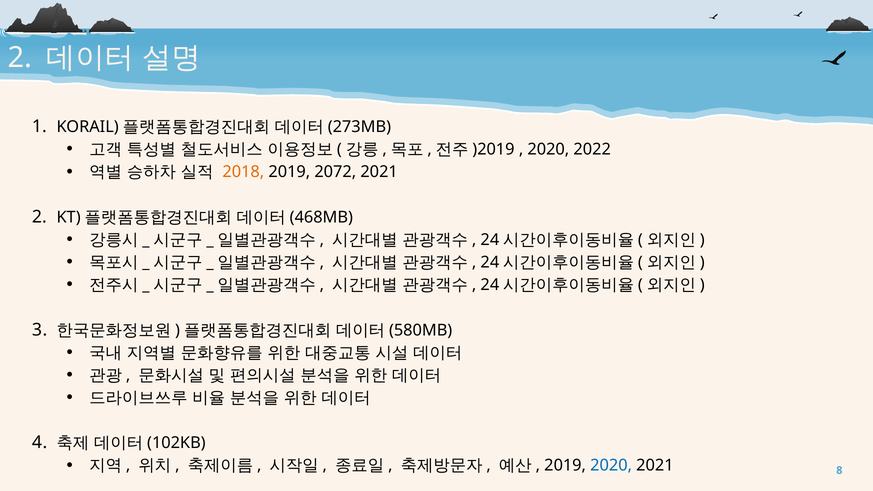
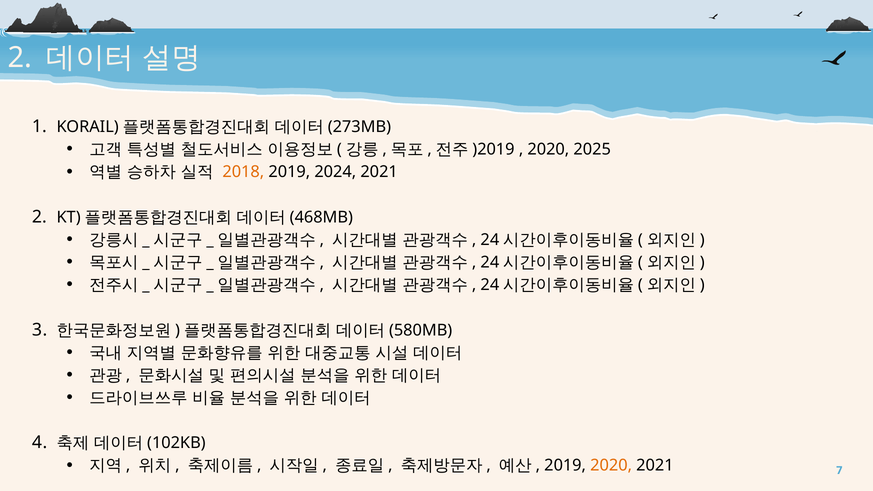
2022: 2022 -> 2025
2072: 2072 -> 2024
2020 at (611, 466) colour: blue -> orange
8: 8 -> 7
